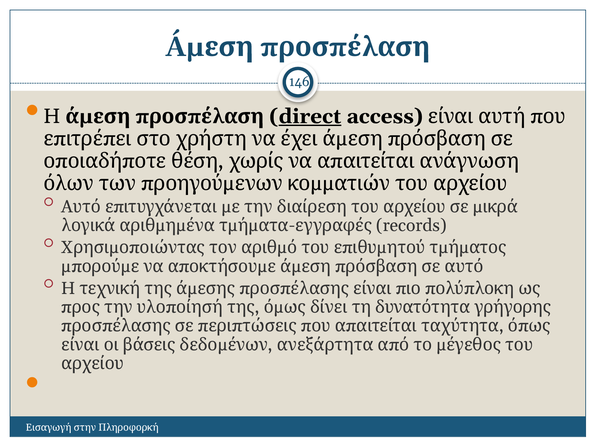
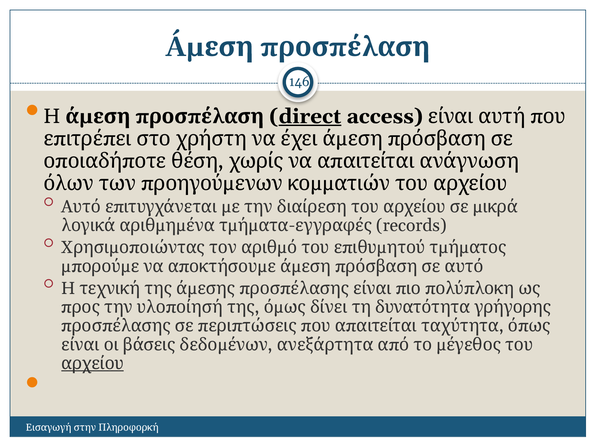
αρχείου underline: none -> present
